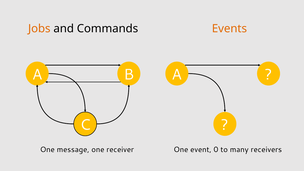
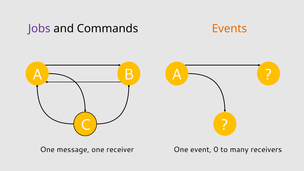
Jobs colour: orange -> purple
